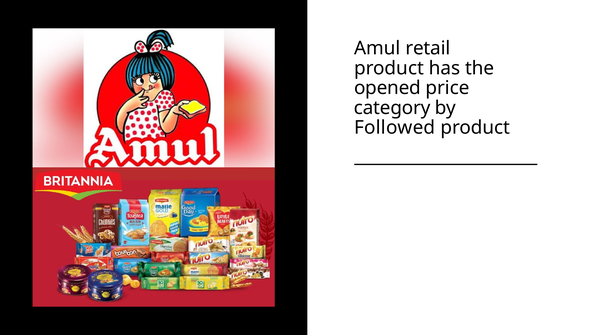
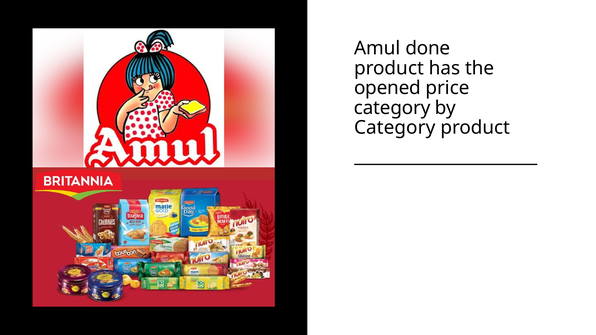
retail: retail -> done
Followed at (395, 128): Followed -> Category
